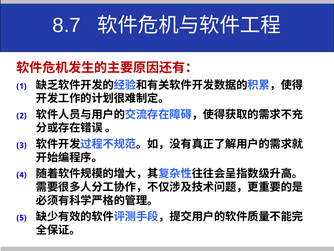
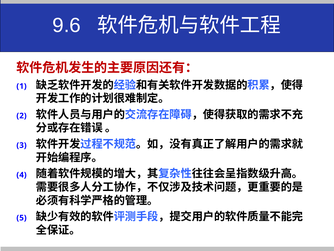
8.7: 8.7 -> 9.6
